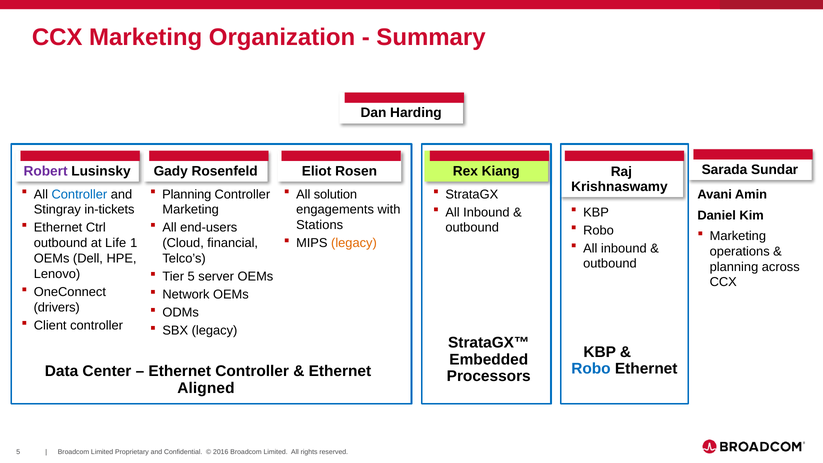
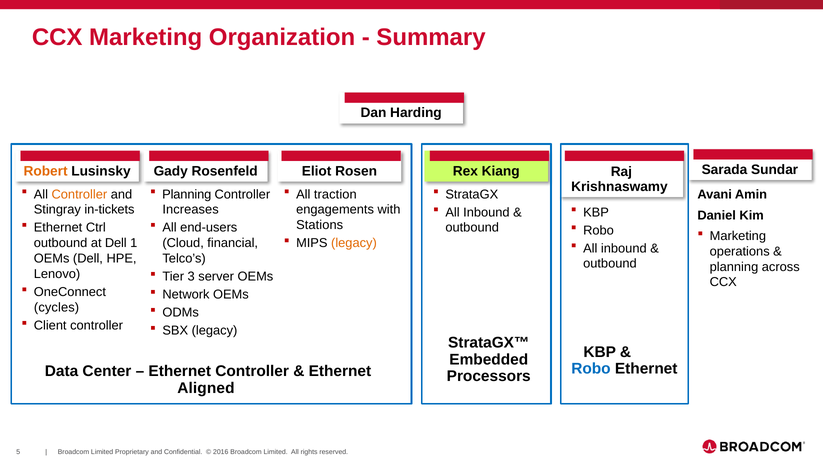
Robert colour: purple -> orange
Controller at (79, 194) colour: blue -> orange
solution: solution -> traction
Marketing at (191, 210): Marketing -> Increases
at Life: Life -> Dell
Tier 5: 5 -> 3
drivers: drivers -> cycles
